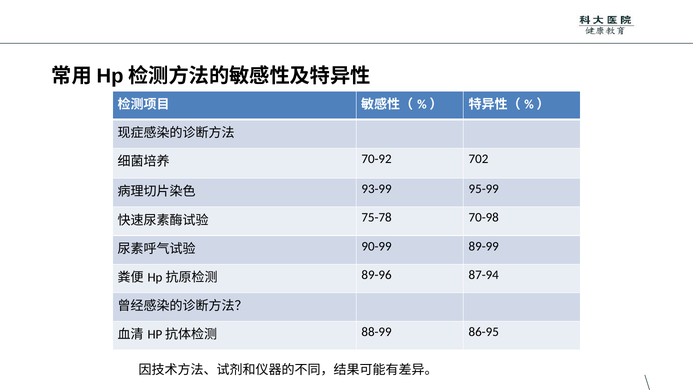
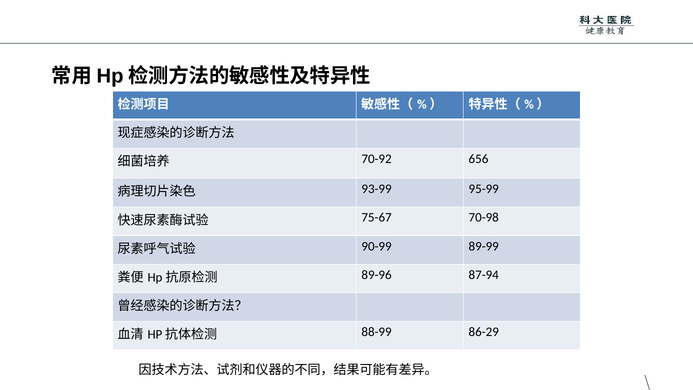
702: 702 -> 656
75-78: 75-78 -> 75-67
86-95: 86-95 -> 86-29
